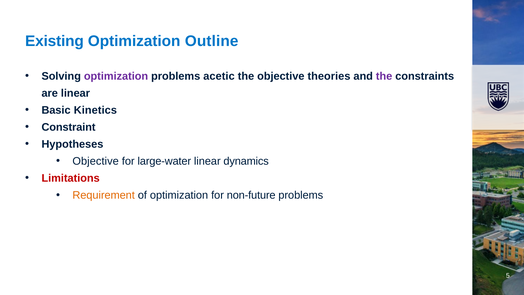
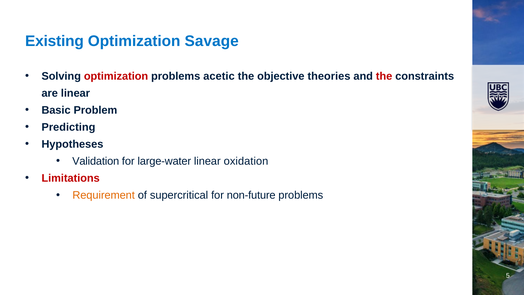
Outline: Outline -> Savage
optimization at (116, 76) colour: purple -> red
the at (384, 76) colour: purple -> red
Kinetics: Kinetics -> Problem
Constraint: Constraint -> Predicting
Objective at (96, 161): Objective -> Validation
dynamics: dynamics -> oxidation
of optimization: optimization -> supercritical
